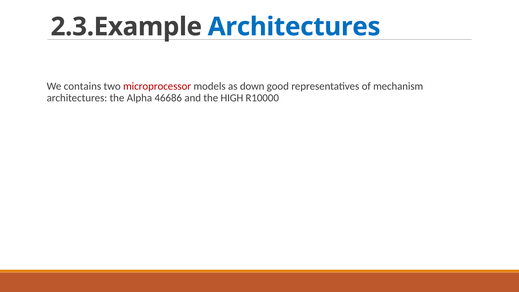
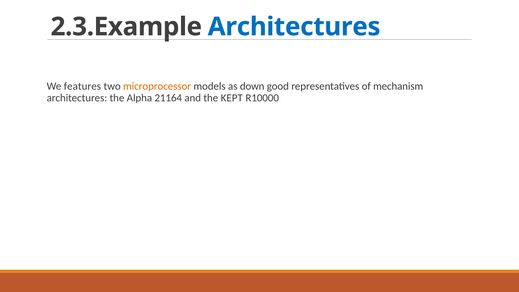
contains: contains -> features
microprocessor colour: red -> orange
46686: 46686 -> 21164
HIGH: HIGH -> KEPT
